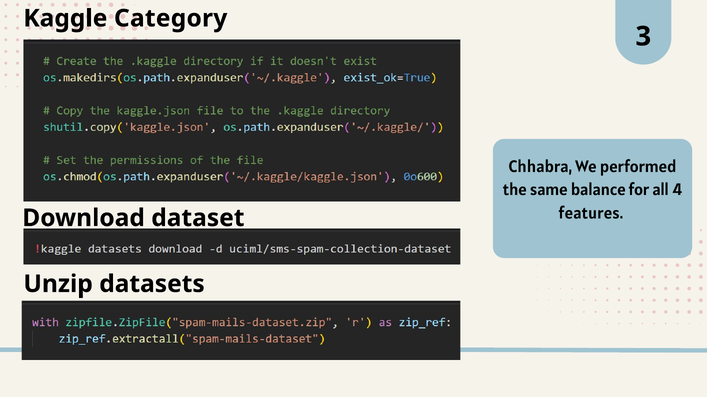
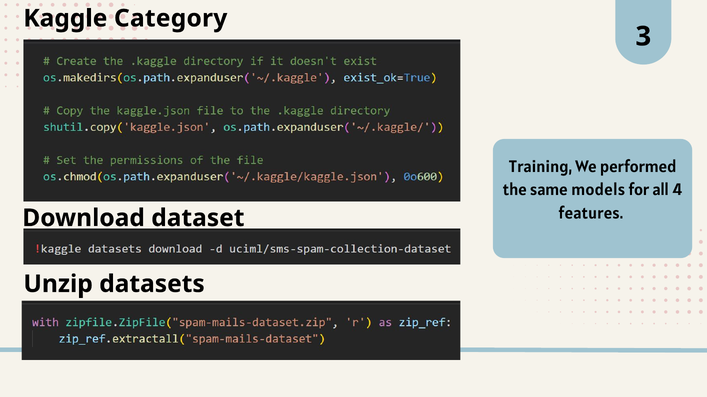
Chhabra: Chhabra -> Training
balance: balance -> models
